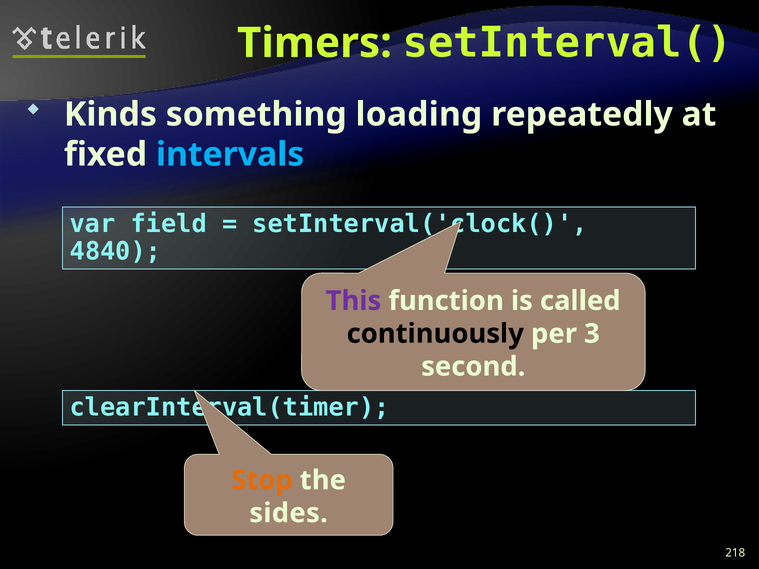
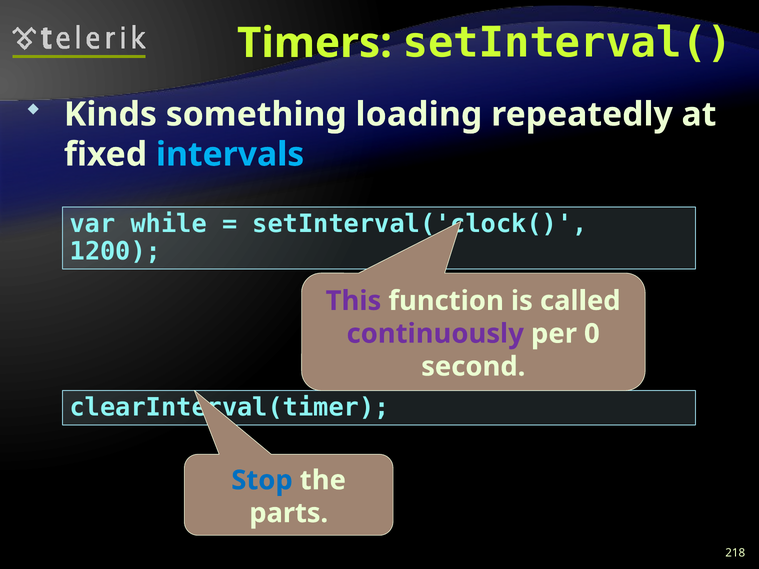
field: field -> while
4840: 4840 -> 1200
continuously colour: black -> purple
3: 3 -> 0
Stop colour: orange -> blue
sides: sides -> parts
